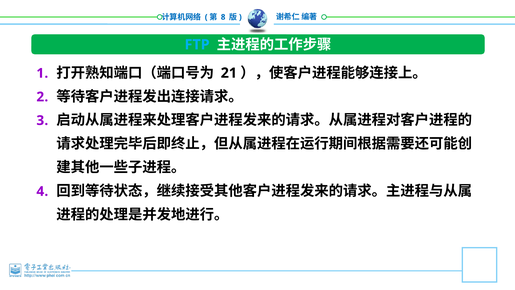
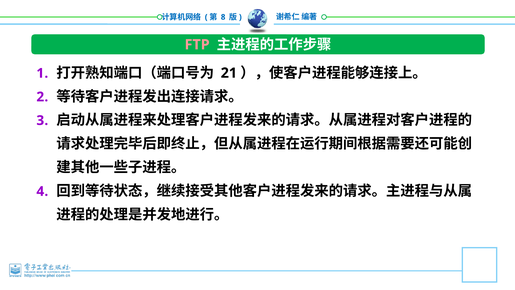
FTP colour: light blue -> pink
